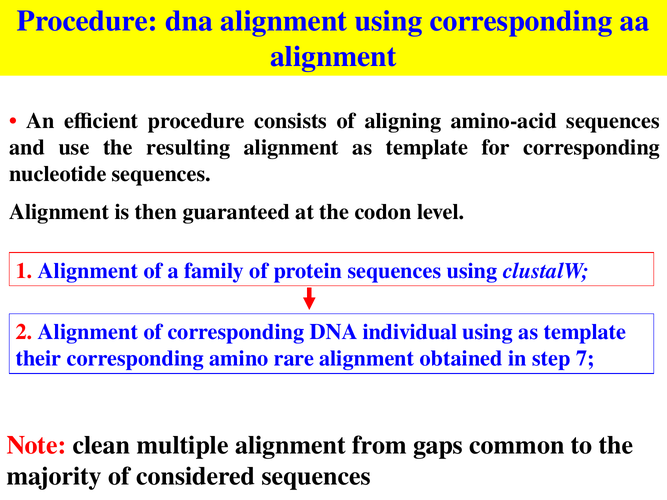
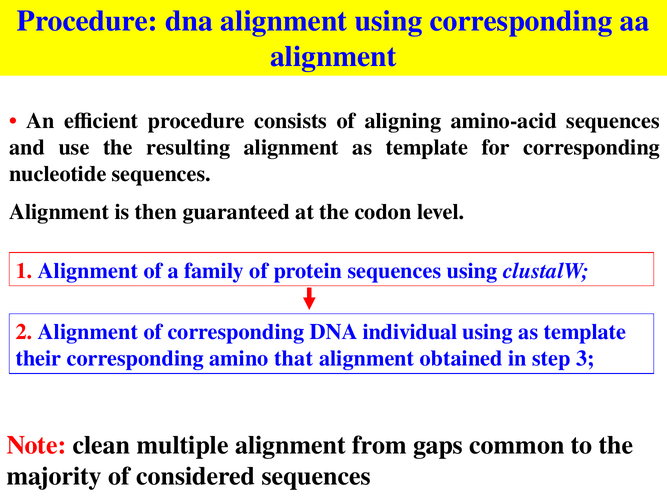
rare: rare -> that
7: 7 -> 3
